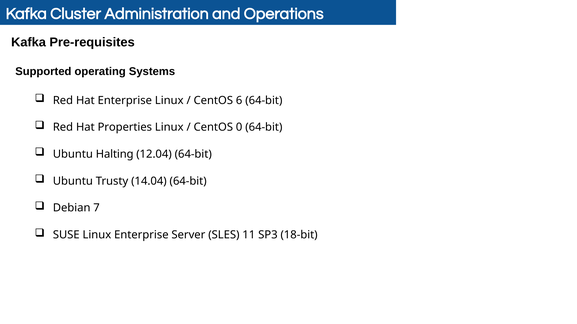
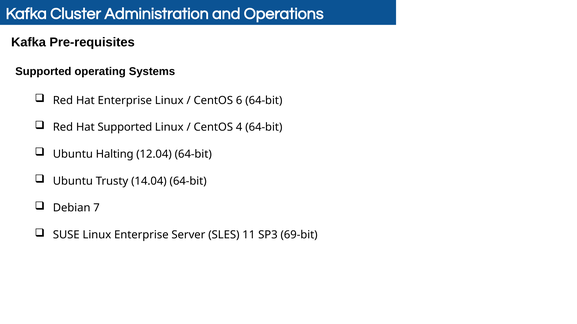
Hat Properties: Properties -> Supported
0: 0 -> 4
18-bit: 18-bit -> 69-bit
